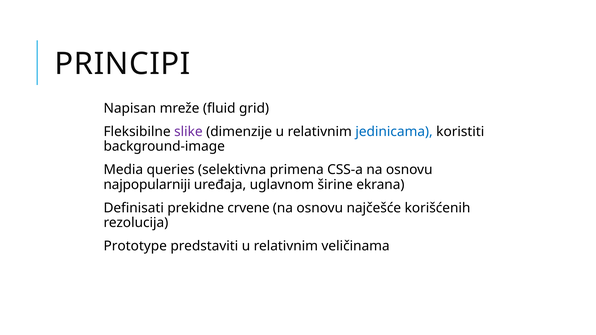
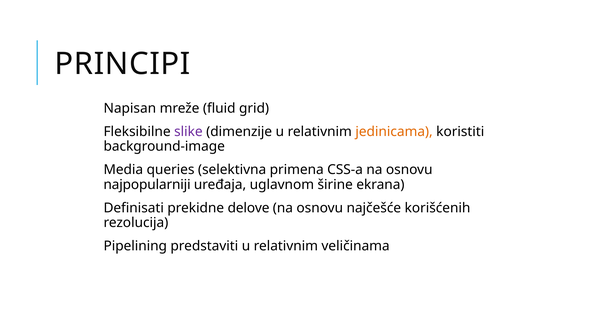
jedinicama colour: blue -> orange
crvene: crvene -> delove
Prototype: Prototype -> Pipelining
